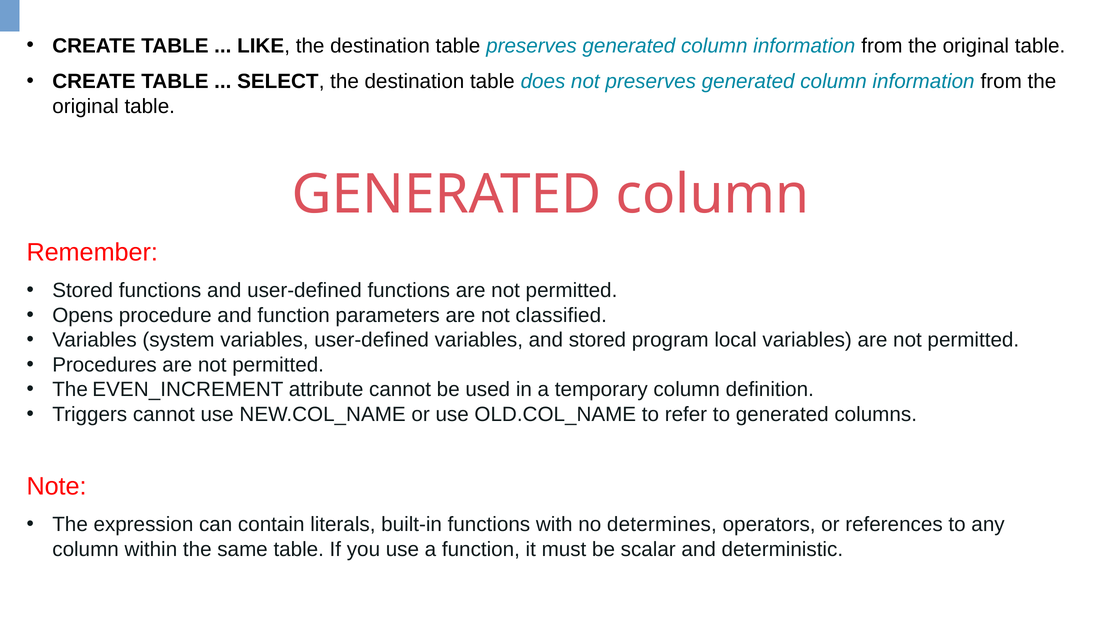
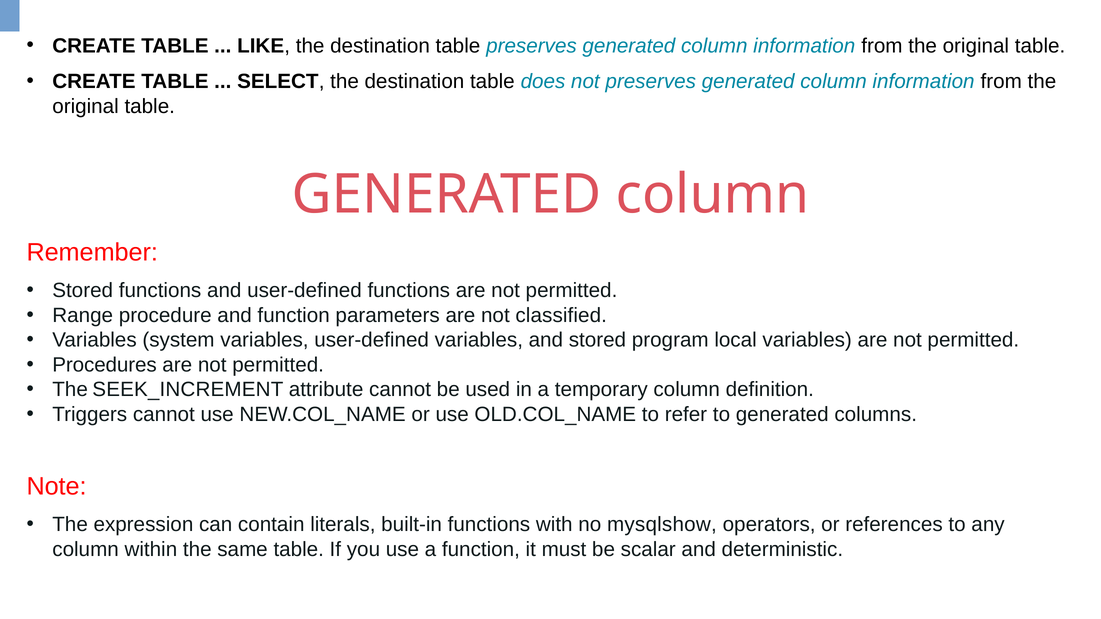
Opens: Opens -> Range
EVEN_INCREMENT: EVEN_INCREMENT -> SEEK_INCREMENT
determines: determines -> mysqlshow
